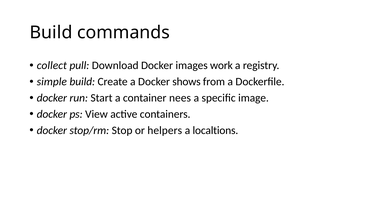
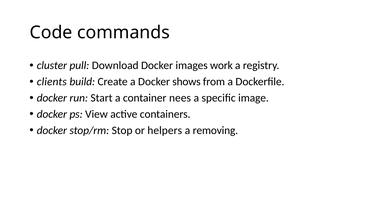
Build at (51, 33): Build -> Code
collect: collect -> cluster
simple: simple -> clients
localtions: localtions -> removing
